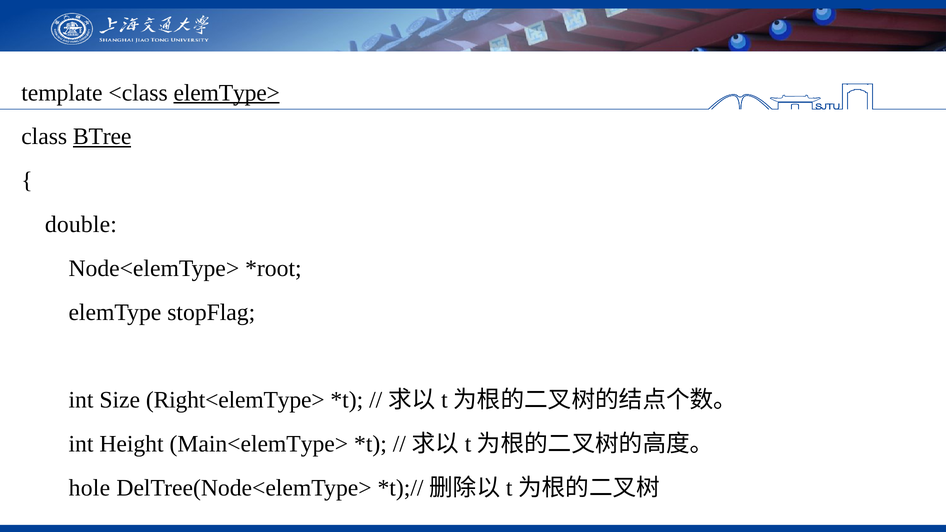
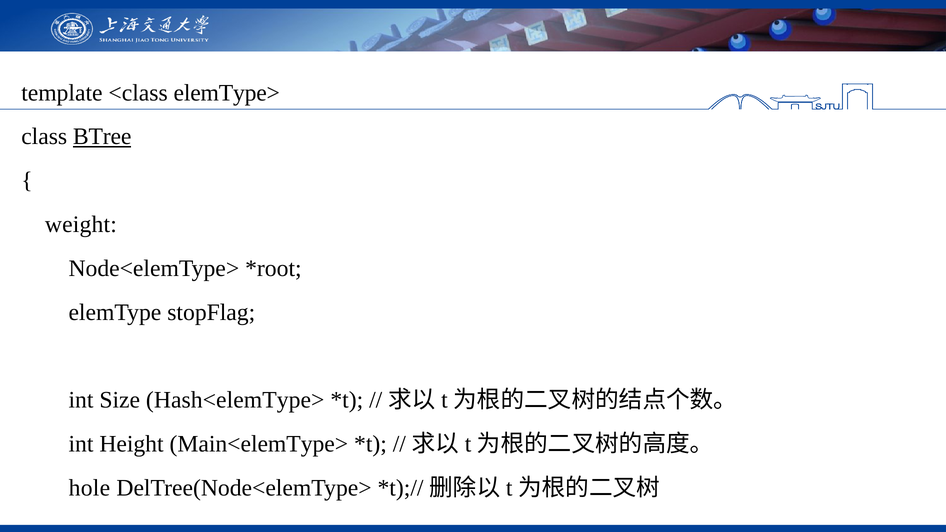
elemType> underline: present -> none
double: double -> weight
Right<elemType>: Right<elemType> -> Hash<elemType>
